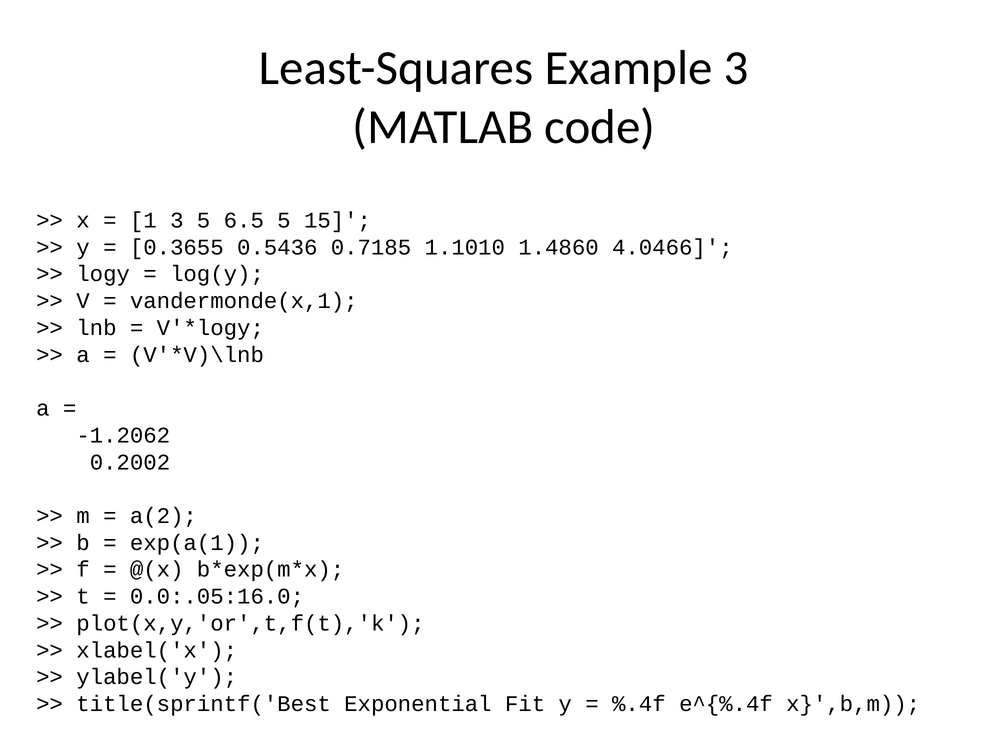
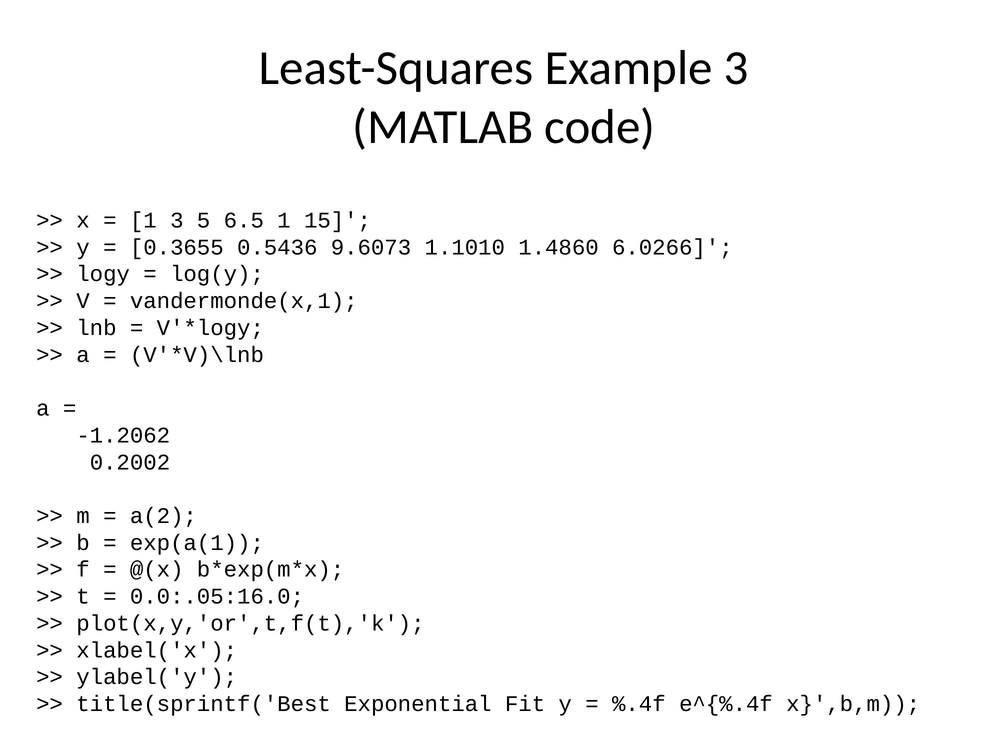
6.5 5: 5 -> 1
0.7185: 0.7185 -> 9.6073
4.0466: 4.0466 -> 6.0266
